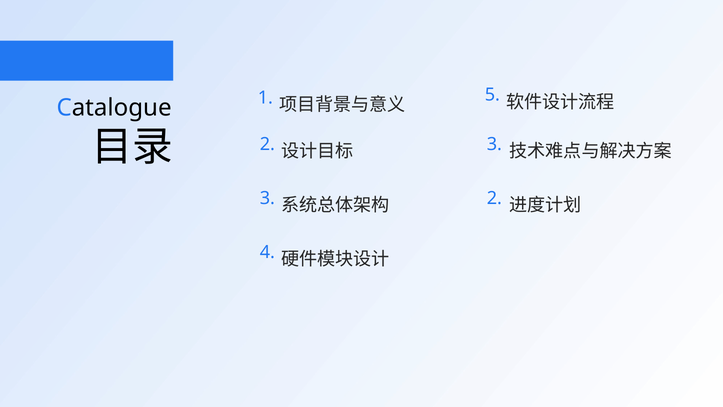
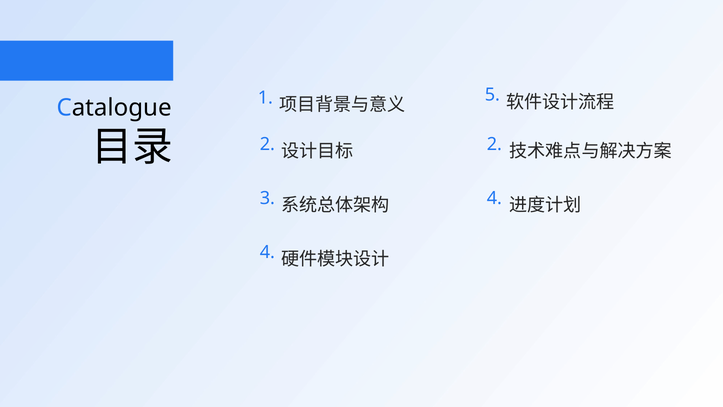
2 3: 3 -> 2
3 2: 2 -> 4
